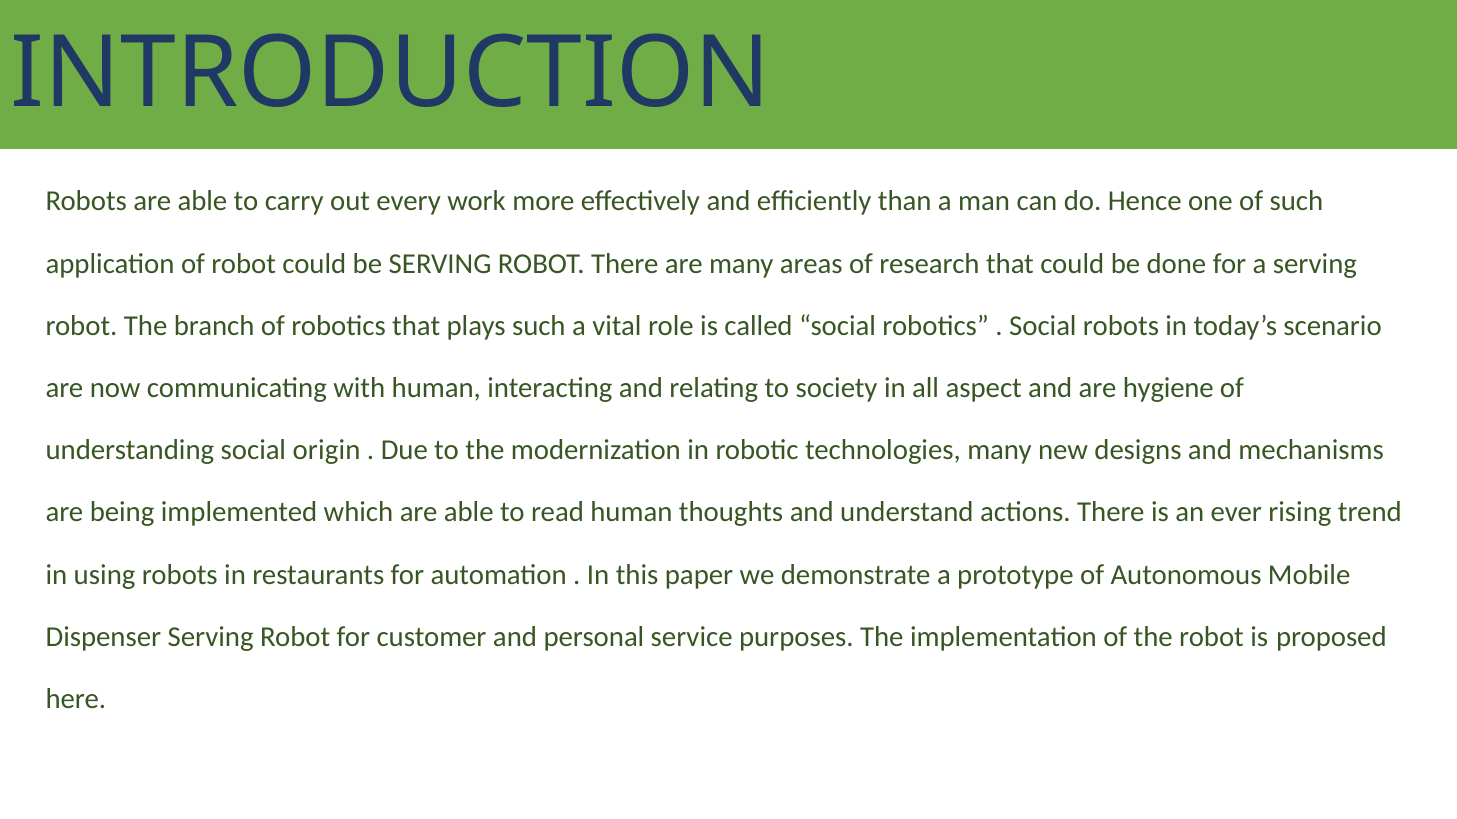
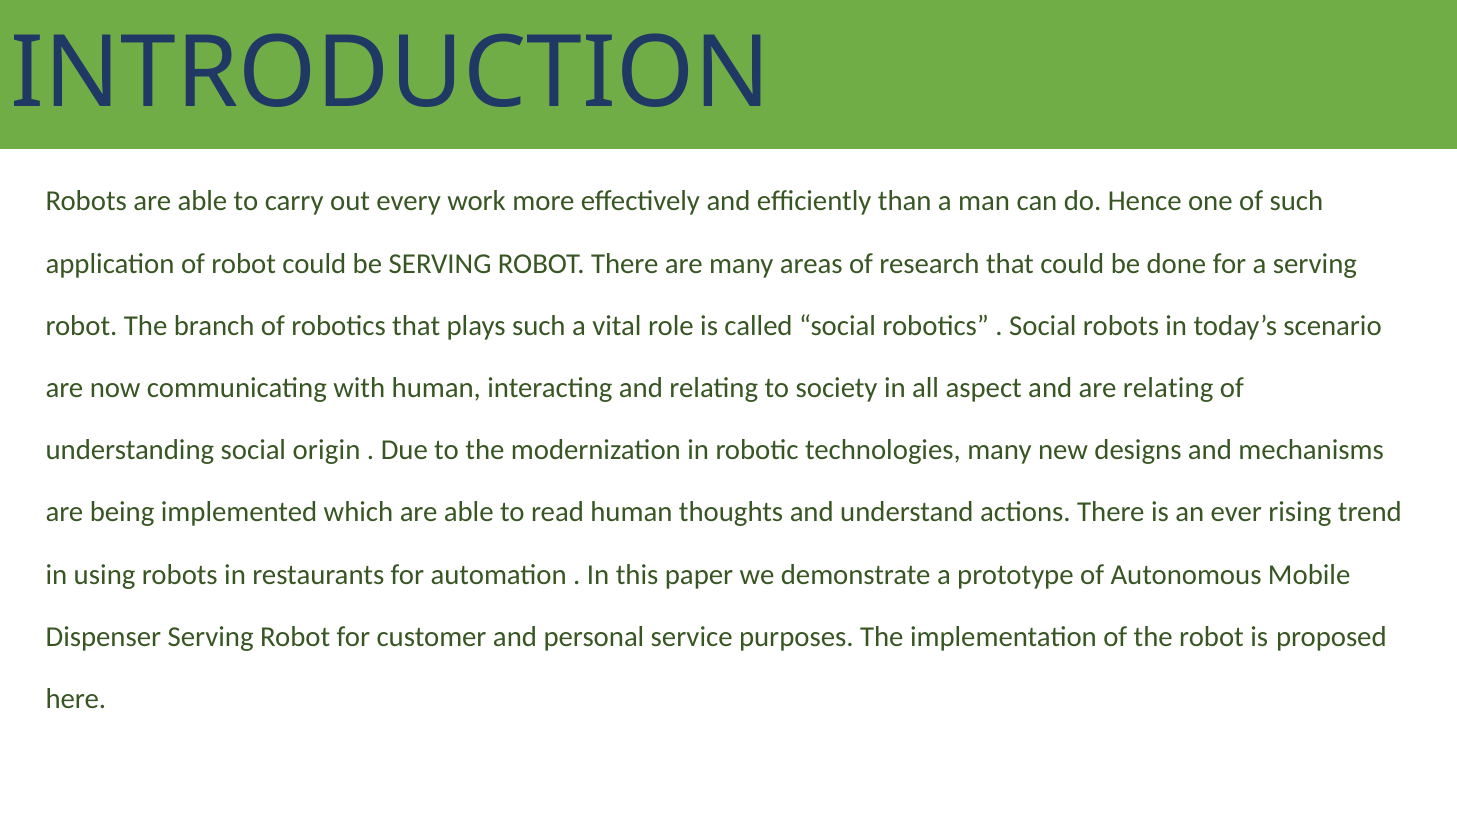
are hygiene: hygiene -> relating
